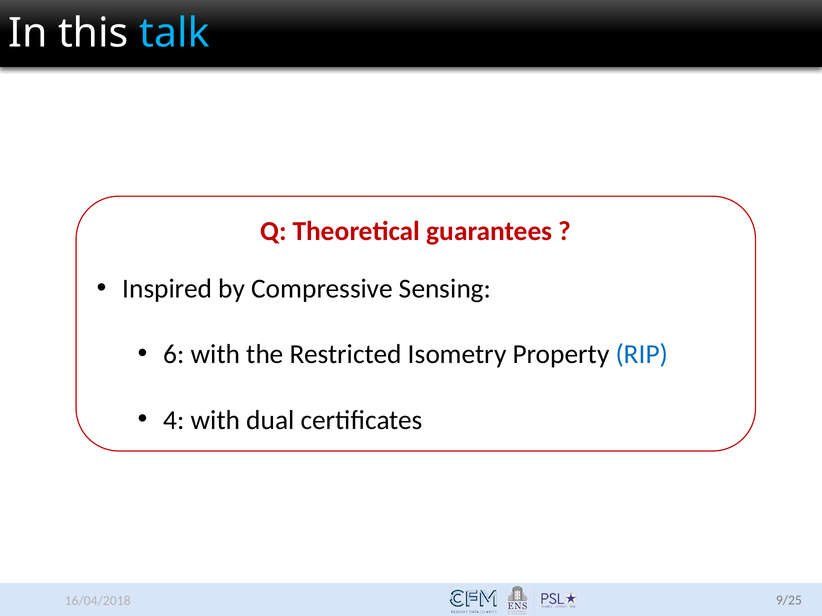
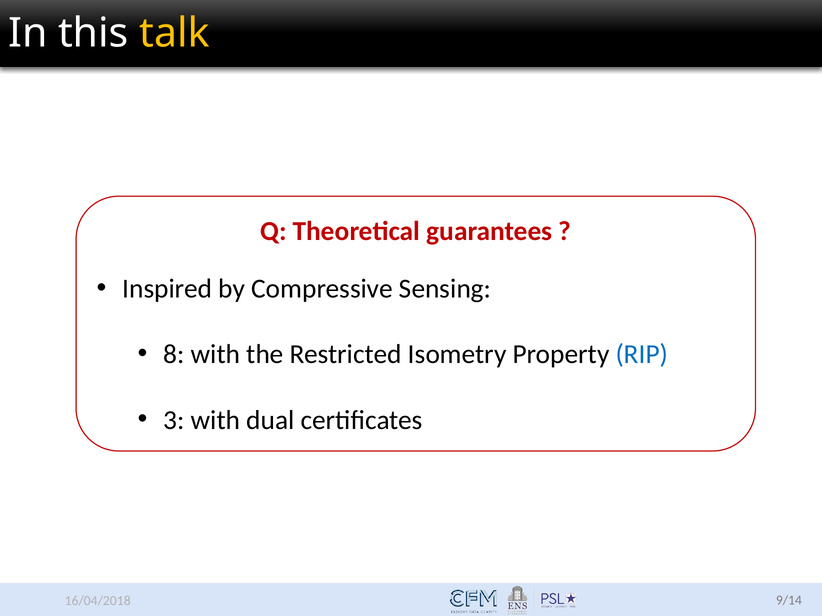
talk colour: light blue -> yellow
6: 6 -> 8
4: 4 -> 3
9/25: 9/25 -> 9/14
